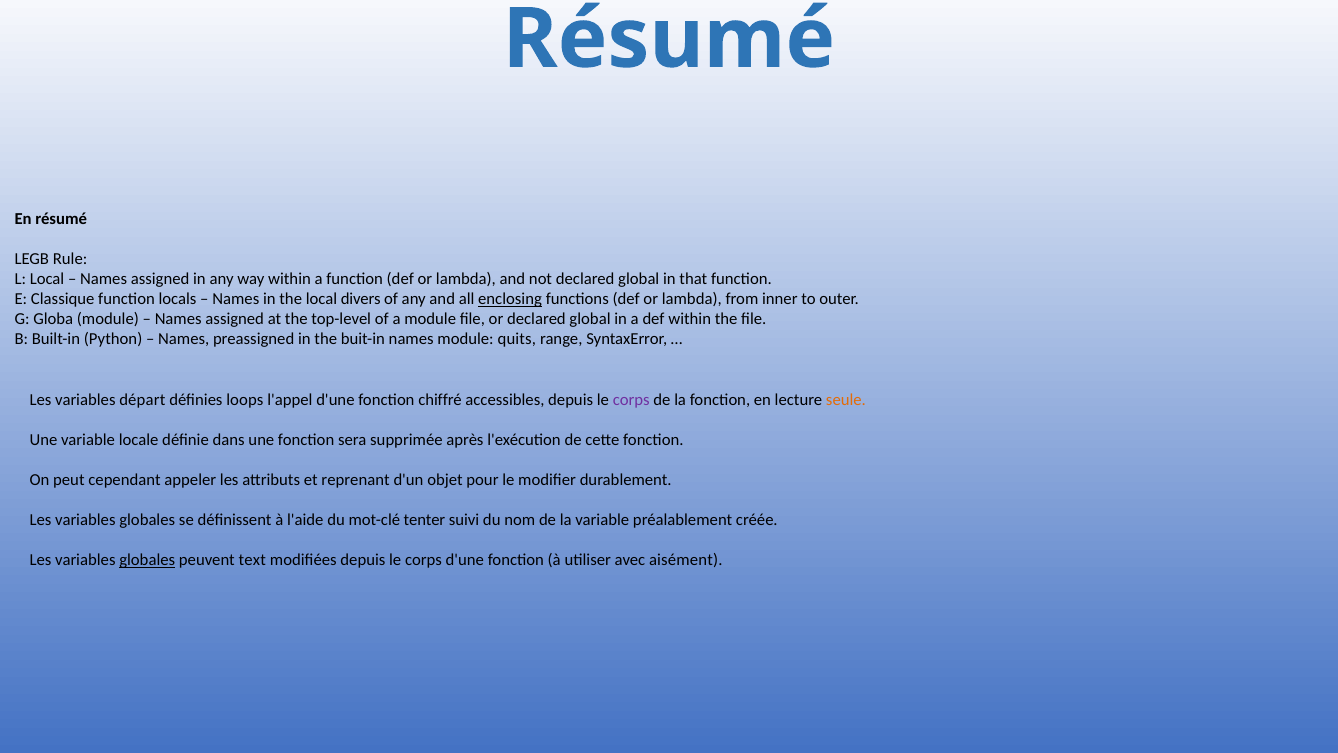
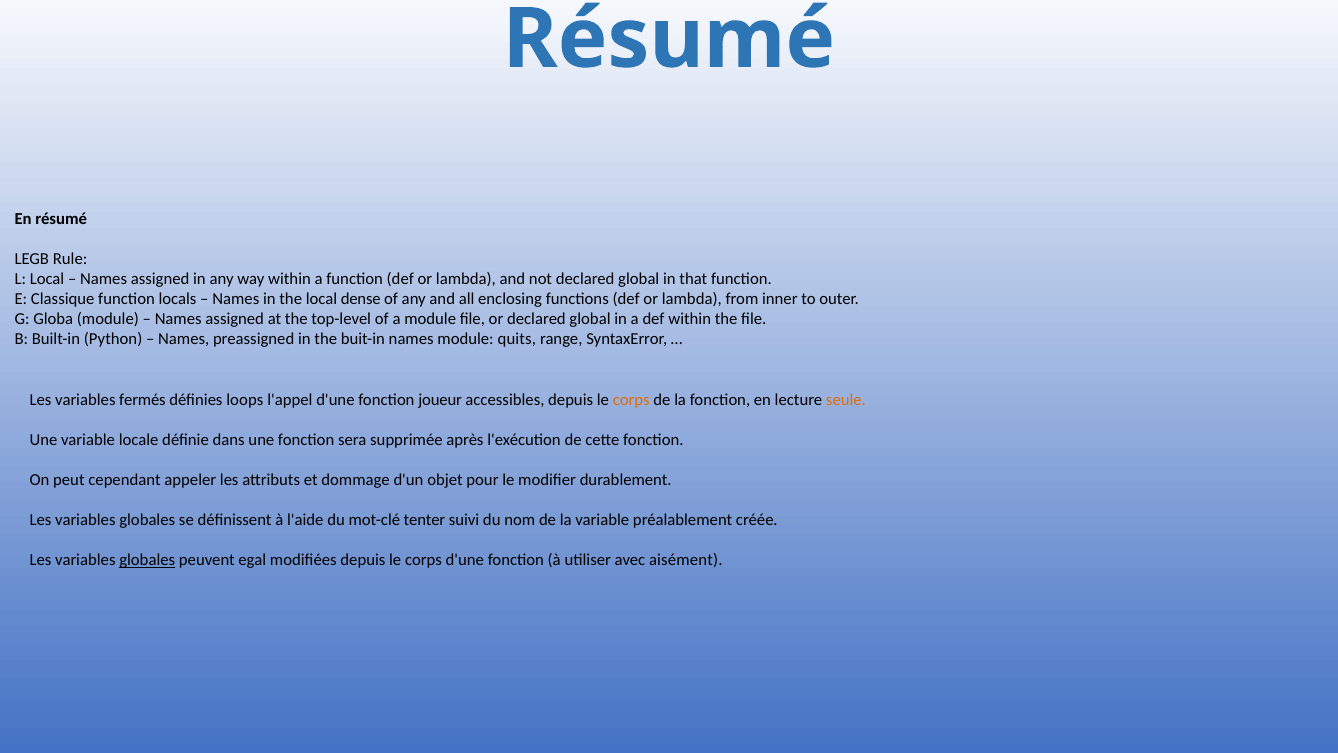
divers: divers -> dense
enclosing underline: present -> none
départ: départ -> fermés
chiffré: chiffré -> joueur
corps at (631, 400) colour: purple -> orange
reprenant: reprenant -> dommage
text: text -> egal
